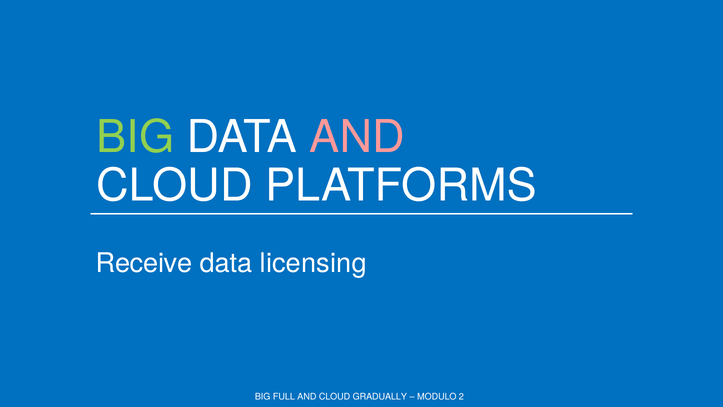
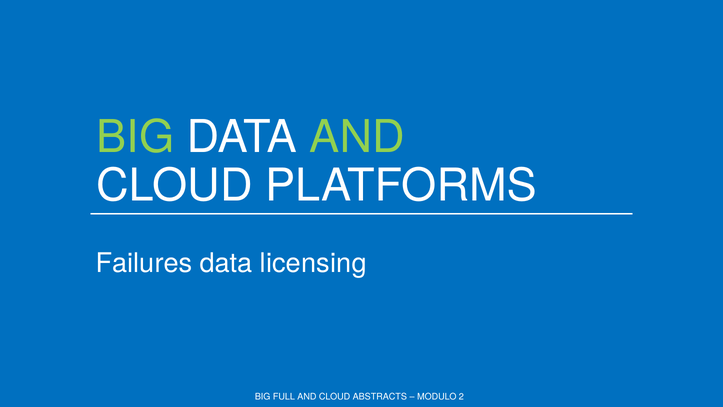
AND at (357, 137) colour: pink -> light green
Receive: Receive -> Failures
GRADUALLY: GRADUALLY -> ABSTRACTS
